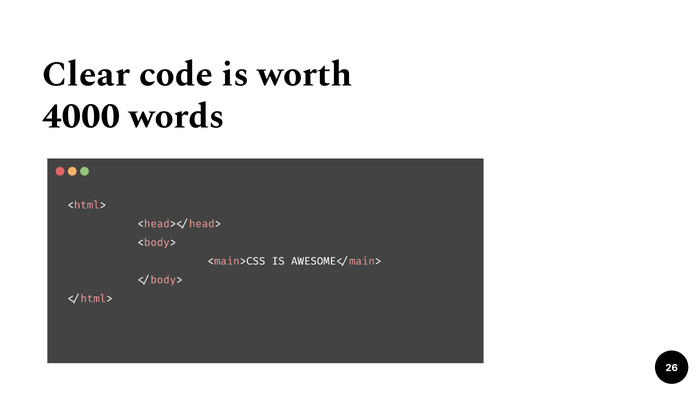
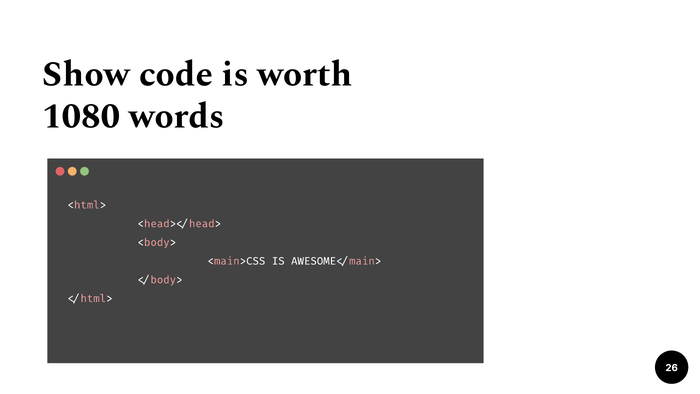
Clear: Clear -> Show
4000: 4000 -> 1080
